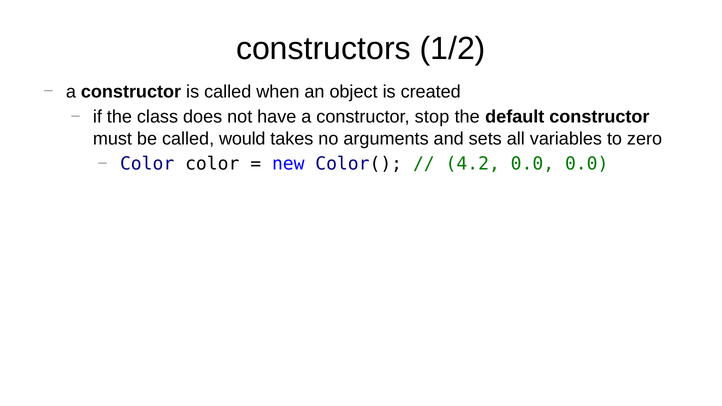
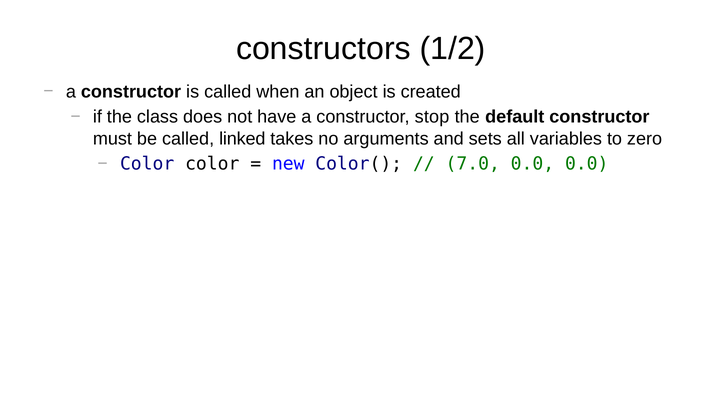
would: would -> linked
4.2: 4.2 -> 7.0
